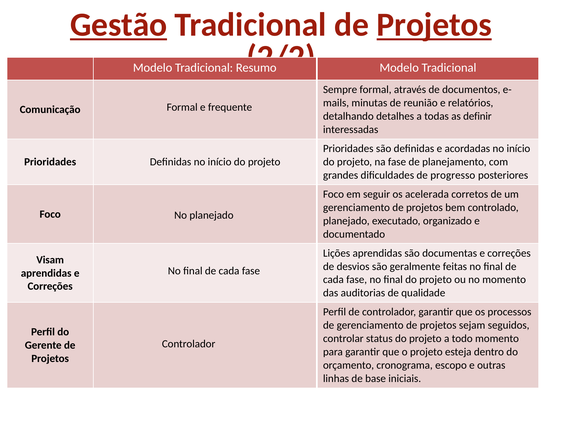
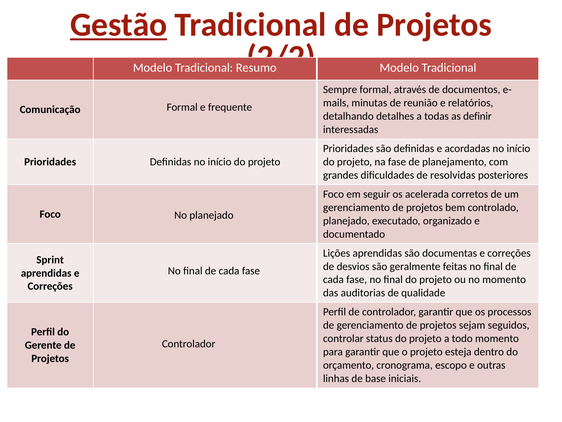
Projetos at (434, 25) underline: present -> none
progresso: progresso -> resolvidas
Visam: Visam -> Sprint
